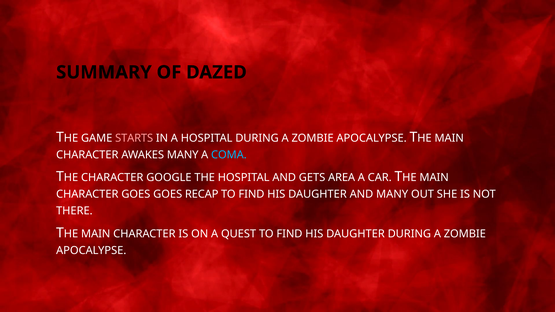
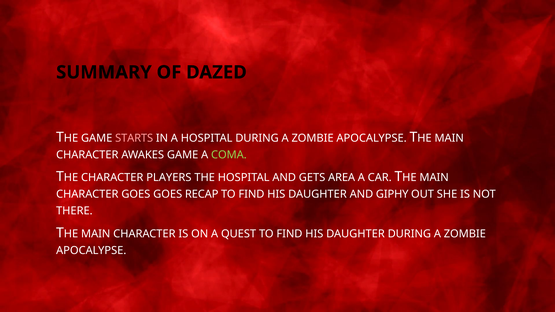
AWAKES MANY: MANY -> GAME
COMA colour: light blue -> light green
GOOGLE: GOOGLE -> PLAYERS
AND MANY: MANY -> GIPHY
